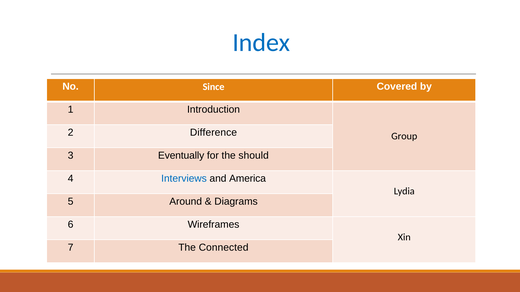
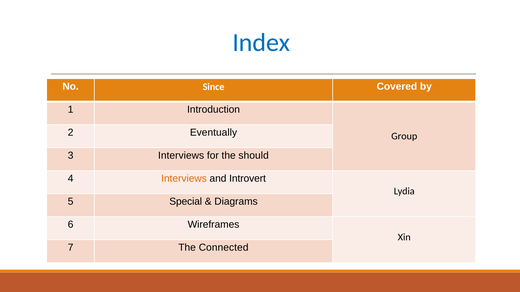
Difference: Difference -> Eventually
3 Eventually: Eventually -> Interviews
Interviews at (184, 179) colour: blue -> orange
America: America -> Introvert
Around: Around -> Special
